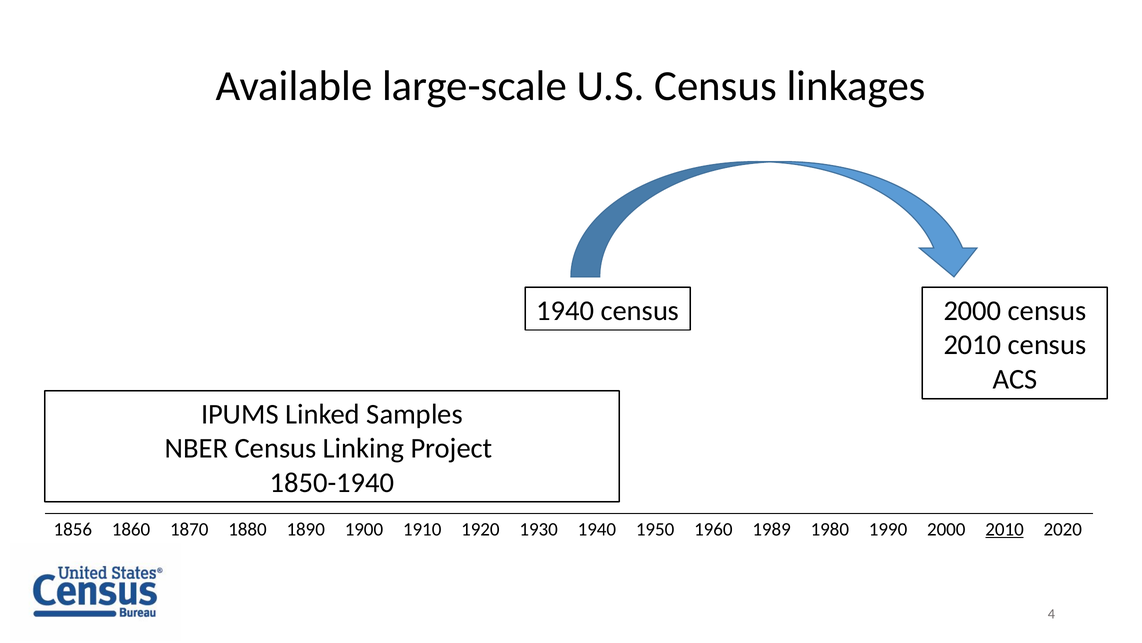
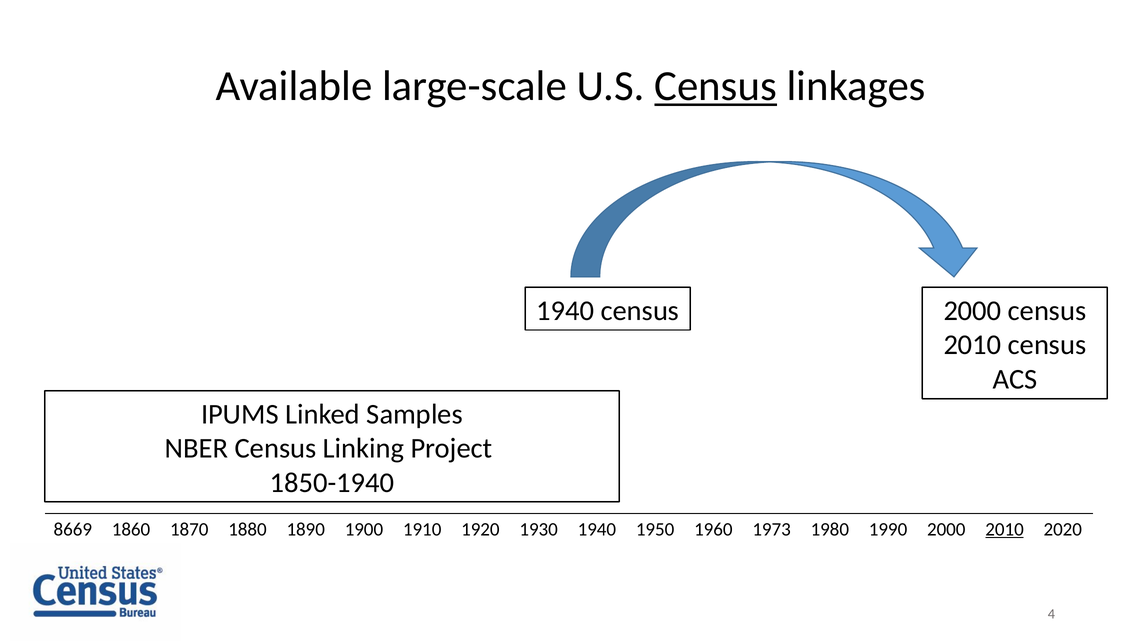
Census at (716, 86) underline: none -> present
1856: 1856 -> 8669
1989: 1989 -> 1973
